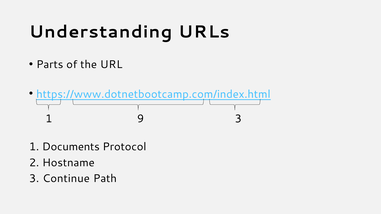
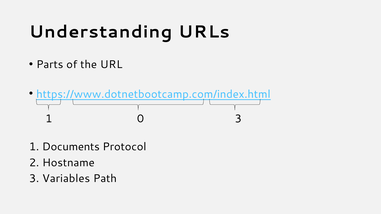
9: 9 -> 0
Continue: Continue -> Variables
